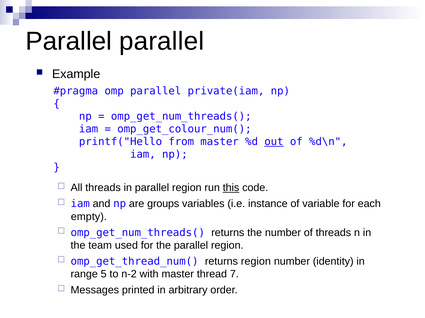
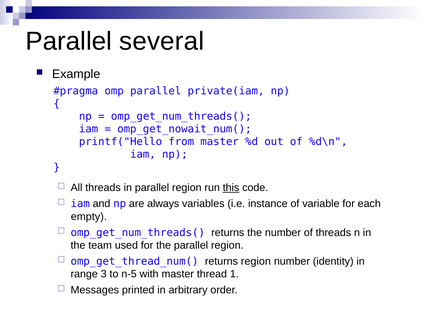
Parallel parallel: parallel -> several
omp_get_colour_num(: omp_get_colour_num( -> omp_get_nowait_num(
out underline: present -> none
groups: groups -> always
5: 5 -> 3
n-2: n-2 -> n-5
7: 7 -> 1
